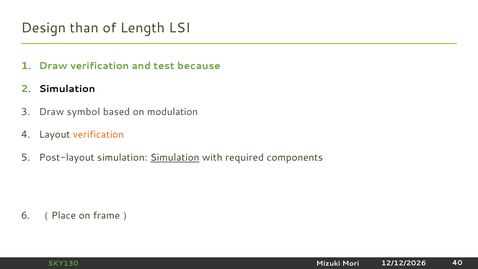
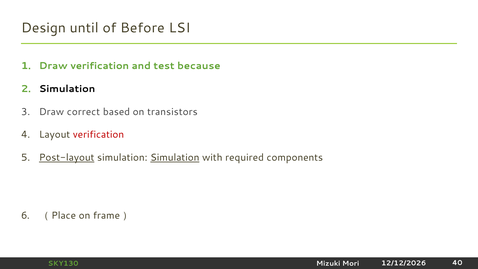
than: than -> until
Length: Length -> Before
symbol: symbol -> correct
modulation: modulation -> transistors
verification at (99, 135) colour: orange -> red
Post-layout underline: none -> present
